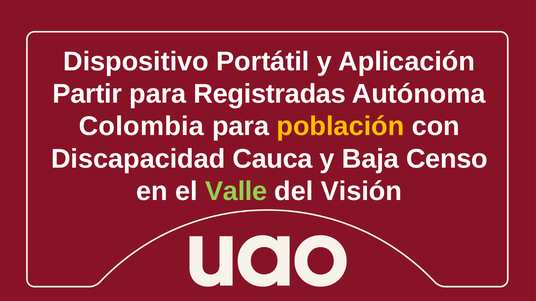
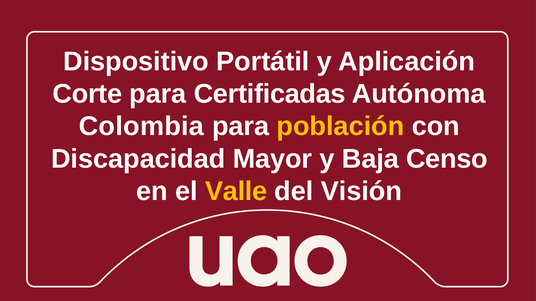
Partir: Partir -> Corte
Registradas: Registradas -> Certificadas
Cauca: Cauca -> Mayor
Valle colour: light green -> yellow
